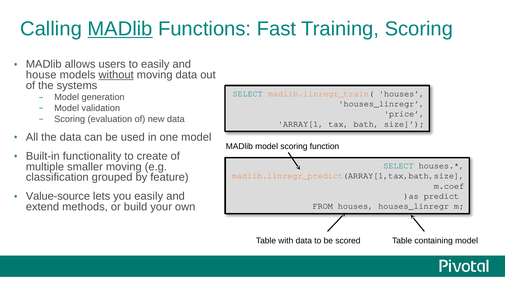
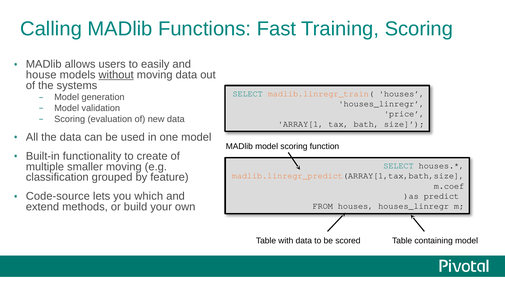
MADlib at (120, 29) underline: present -> none
Value-source: Value-source -> Code-source
you easily: easily -> which
